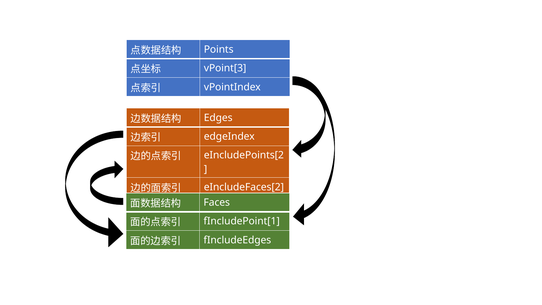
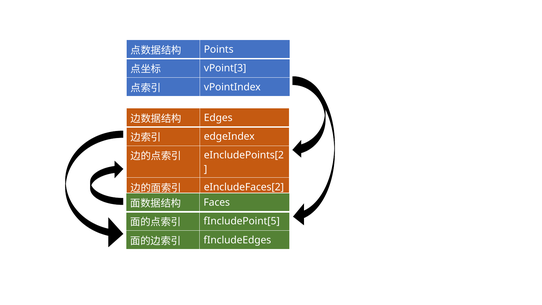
fIncludePoint[1: fIncludePoint[1 -> fIncludePoint[5
